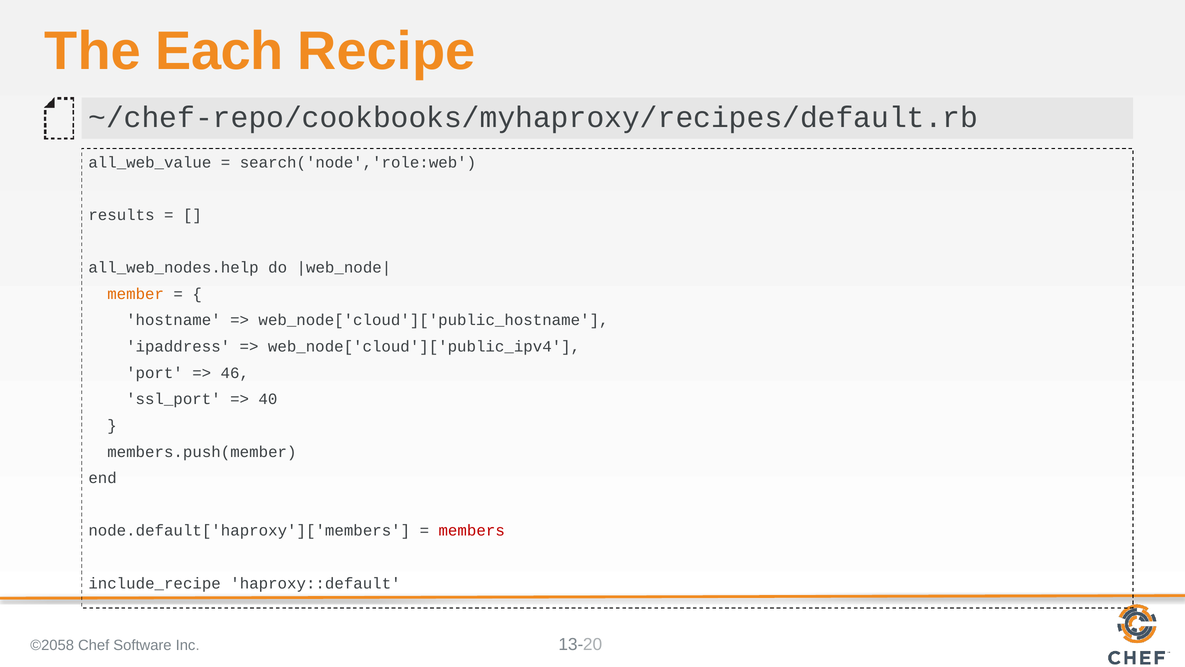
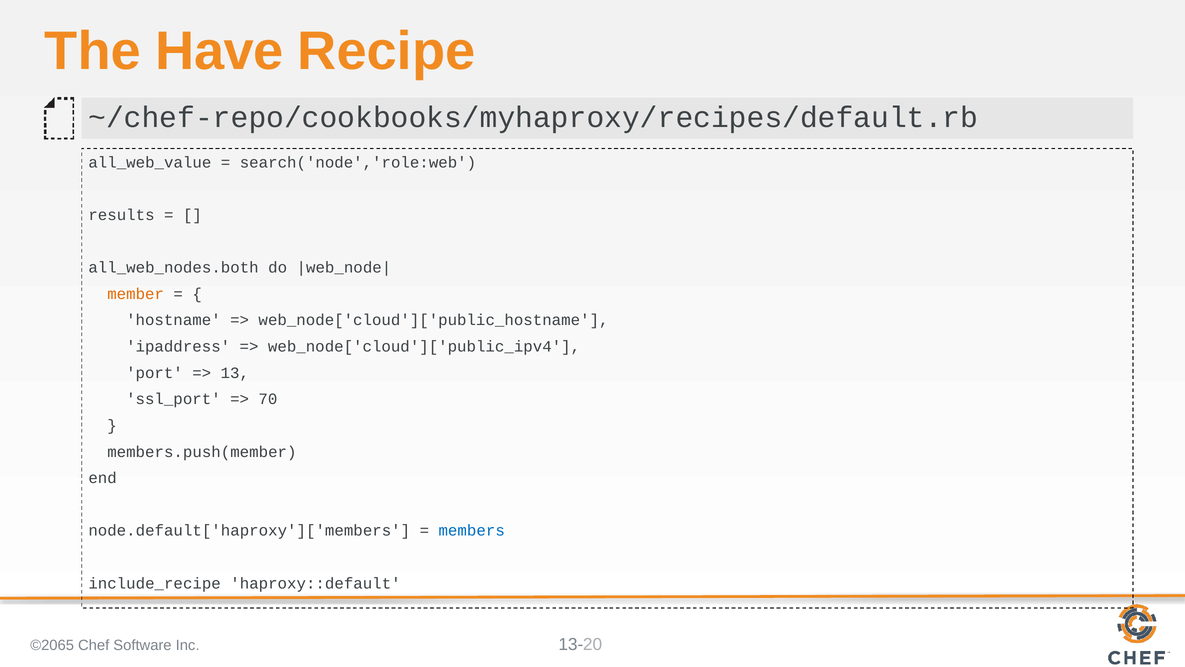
Each: Each -> Have
all_web_nodes.help: all_web_nodes.help -> all_web_nodes.both
46: 46 -> 13
40: 40 -> 70
members colour: red -> blue
©2058: ©2058 -> ©2065
